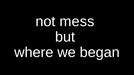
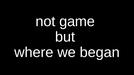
mess: mess -> game
